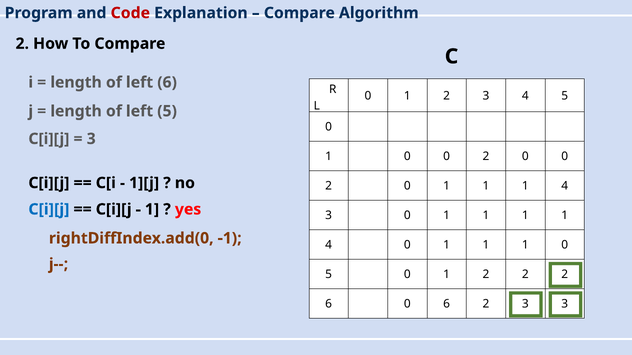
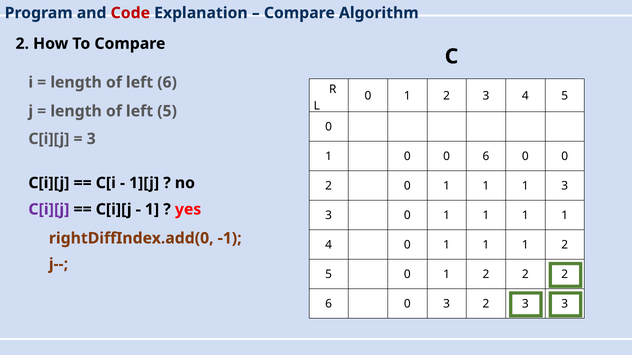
1 0 0 2: 2 -> 6
4 at (565, 186): 4 -> 3
C[i][j at (49, 210) colour: blue -> purple
1 1 0: 0 -> 2
0 6: 6 -> 3
